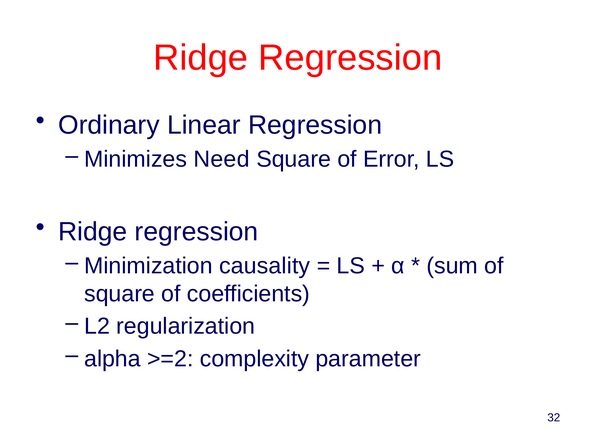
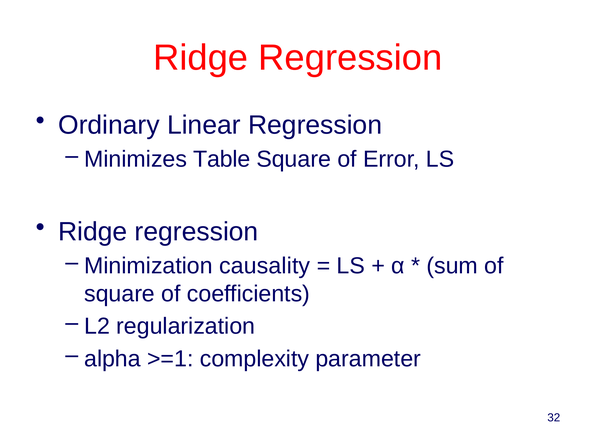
Need: Need -> Table
>=2: >=2 -> >=1
